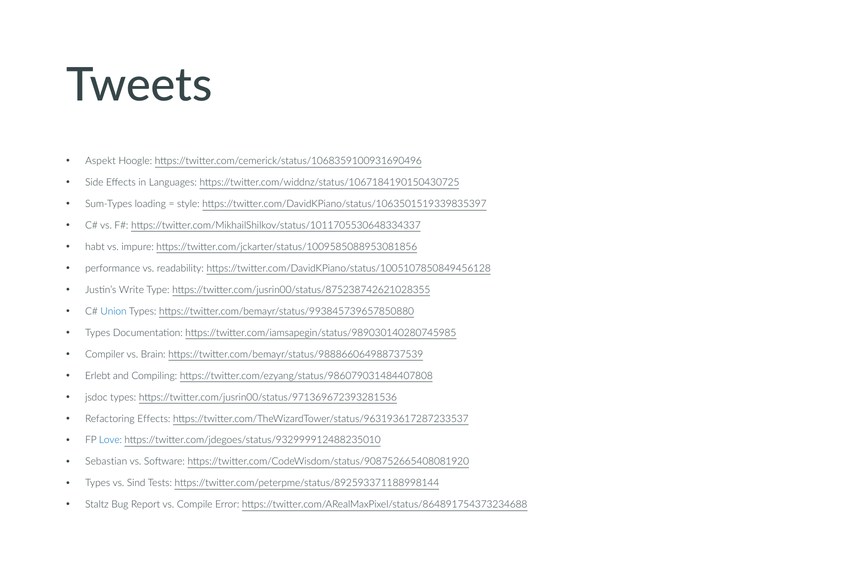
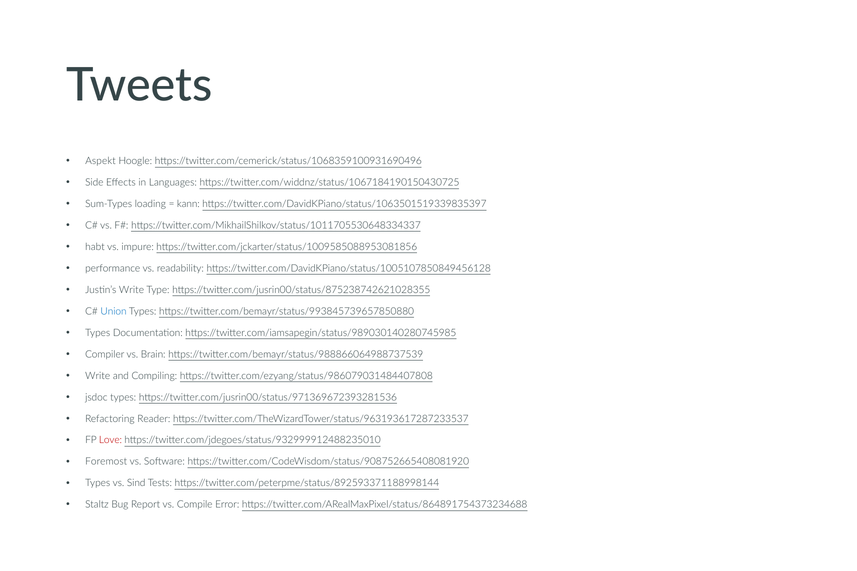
style: style -> kann
Erlebt at (98, 376): Erlebt -> Write
Refactoring Effects: Effects -> Reader
Love colour: blue -> red
Sebastian: Sebastian -> Foremost
